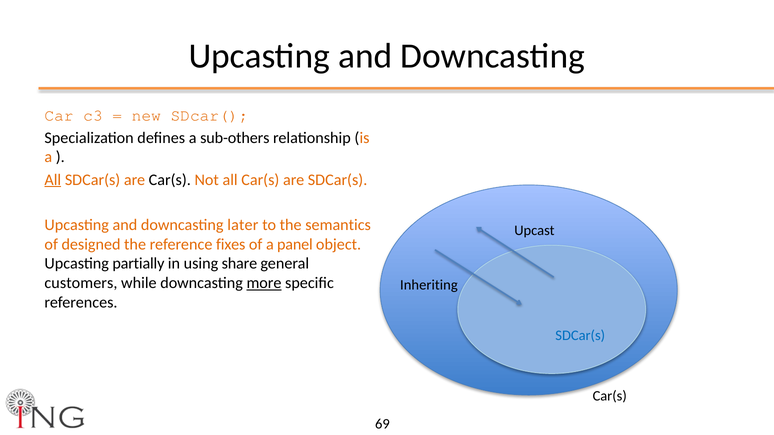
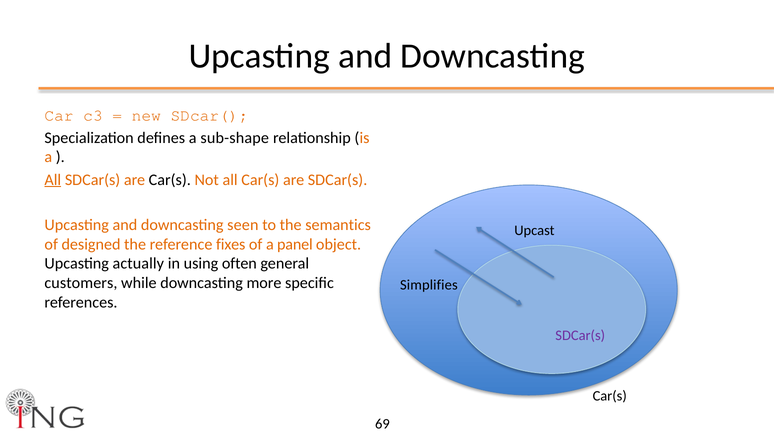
sub-others: sub-others -> sub-shape
later: later -> seen
partially: partially -> actually
share: share -> often
more underline: present -> none
Inheriting: Inheriting -> Simplifies
SDCar(s at (580, 336) colour: blue -> purple
